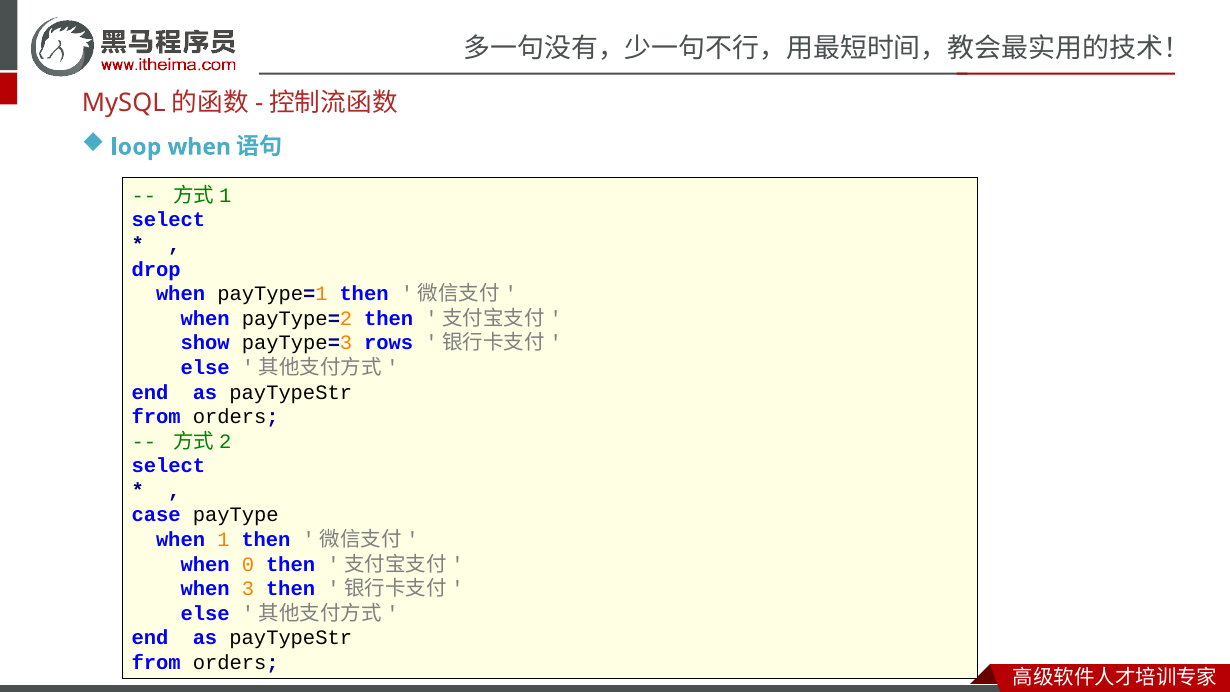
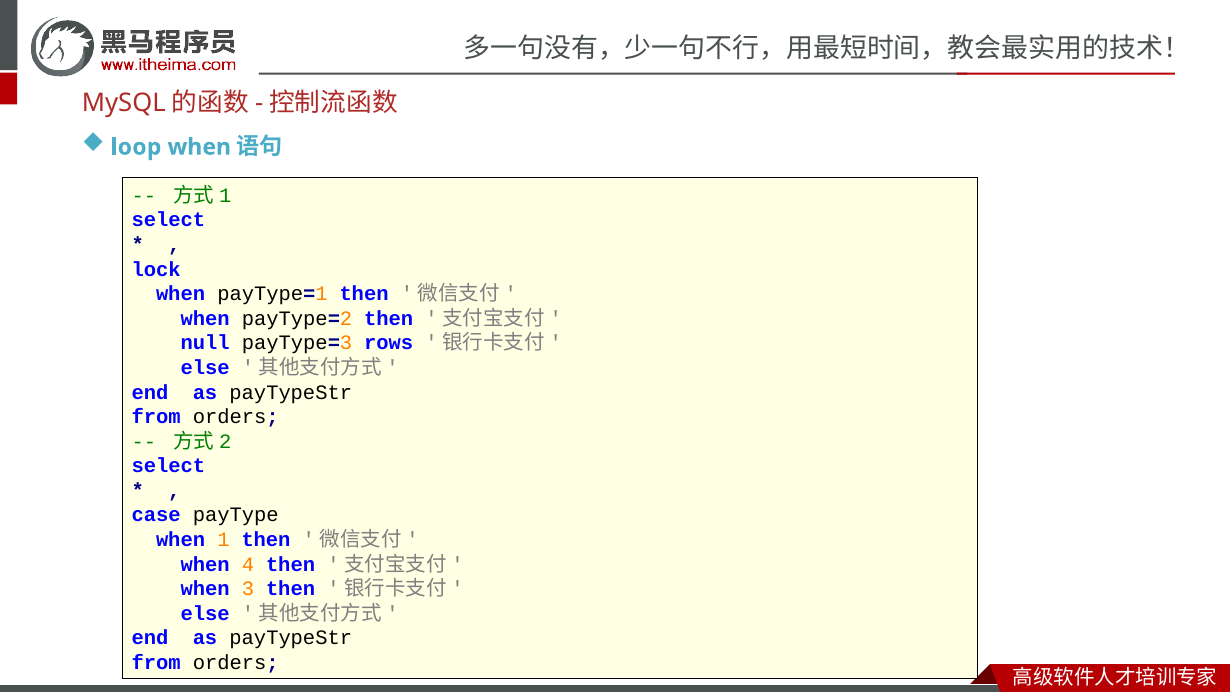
drop: drop -> lock
show: show -> null
0: 0 -> 4
